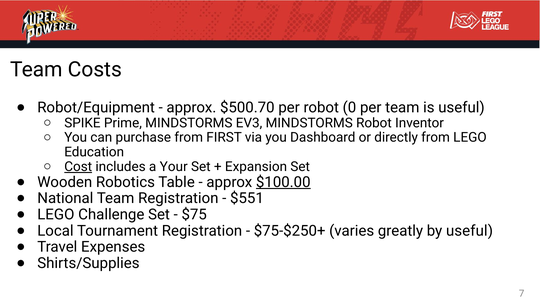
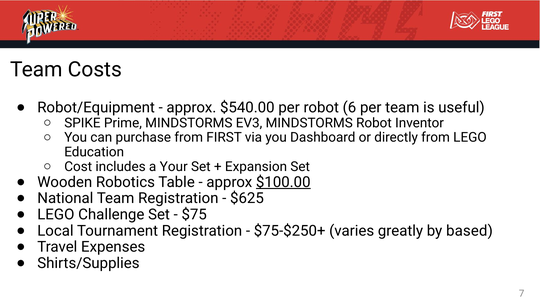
$500.70: $500.70 -> $540.00
0: 0 -> 6
Cost underline: present -> none
$551: $551 -> $625
by useful: useful -> based
